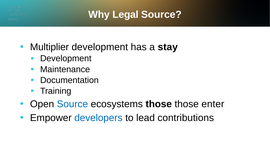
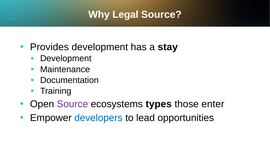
Multiplier: Multiplier -> Provides
Source at (72, 104) colour: blue -> purple
ecosystems those: those -> types
contributions: contributions -> opportunities
